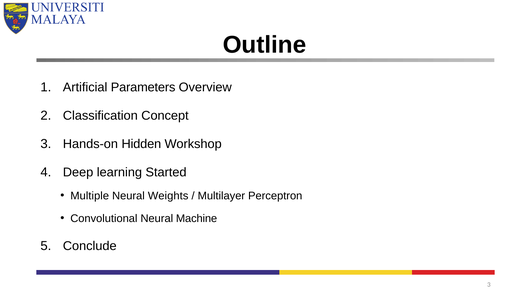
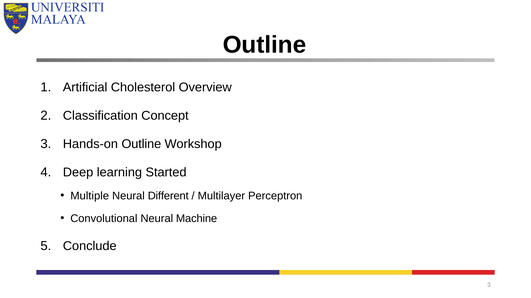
Parameters: Parameters -> Cholesterol
Hands-on Hidden: Hidden -> Outline
Weights: Weights -> Different
